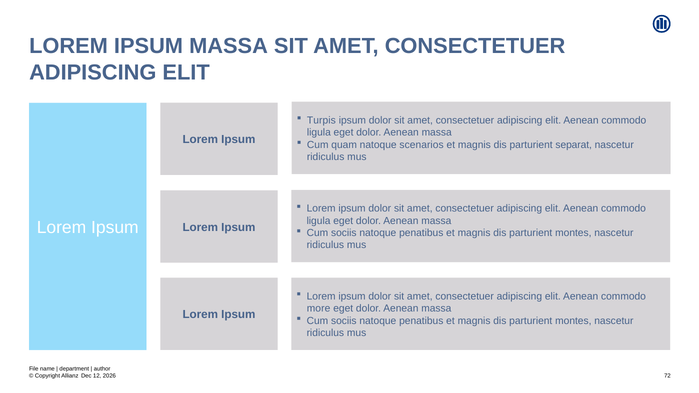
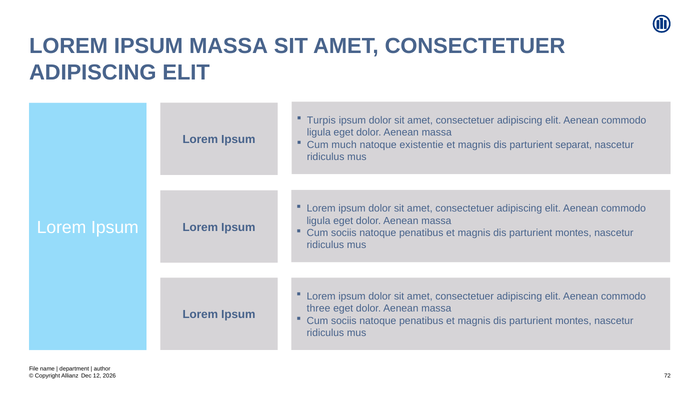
quam: quam -> much
scenarios: scenarios -> existentie
more: more -> three
